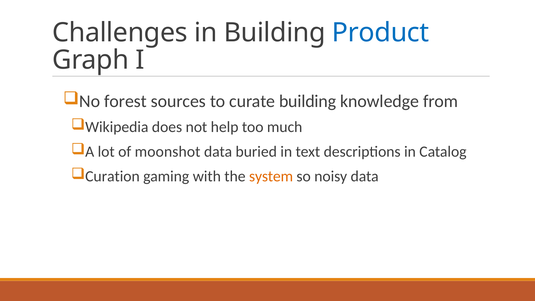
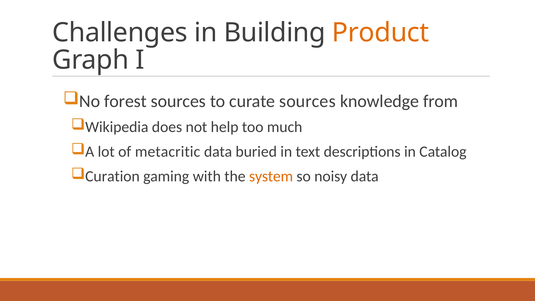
Product colour: blue -> orange
curate building: building -> sources
moonshot: moonshot -> metacritic
